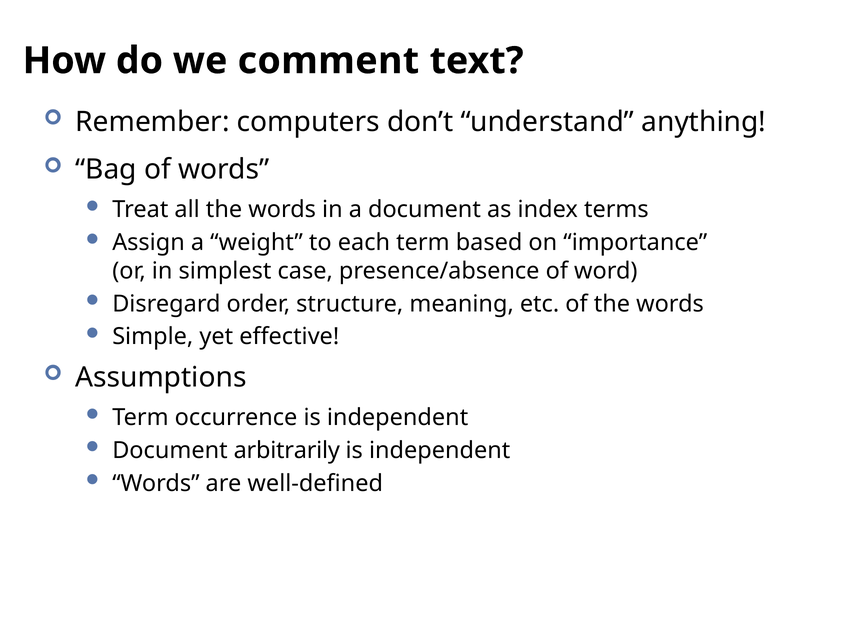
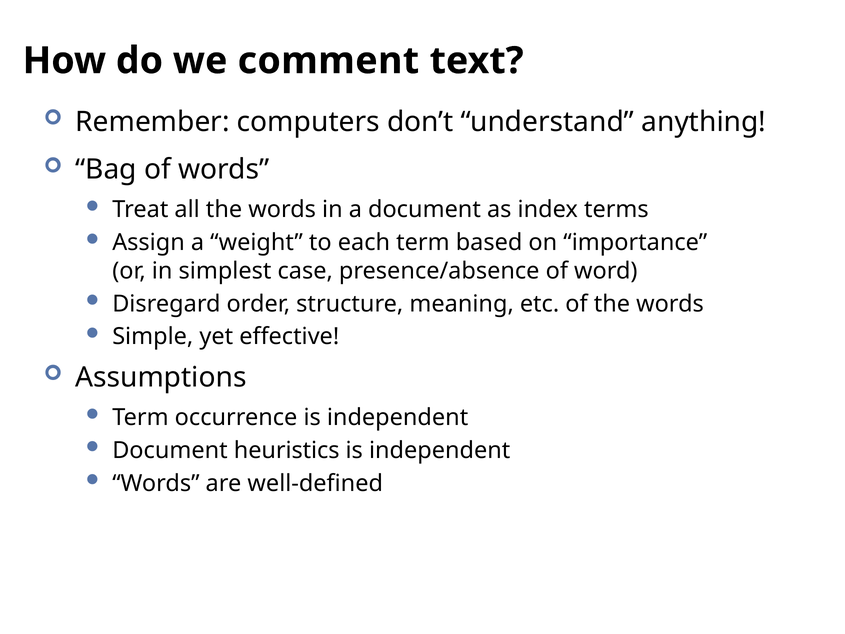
arbitrarily: arbitrarily -> heuristics
